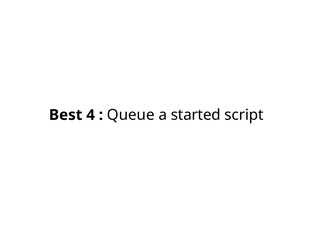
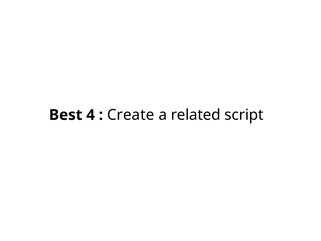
Queue: Queue -> Create
started: started -> related
